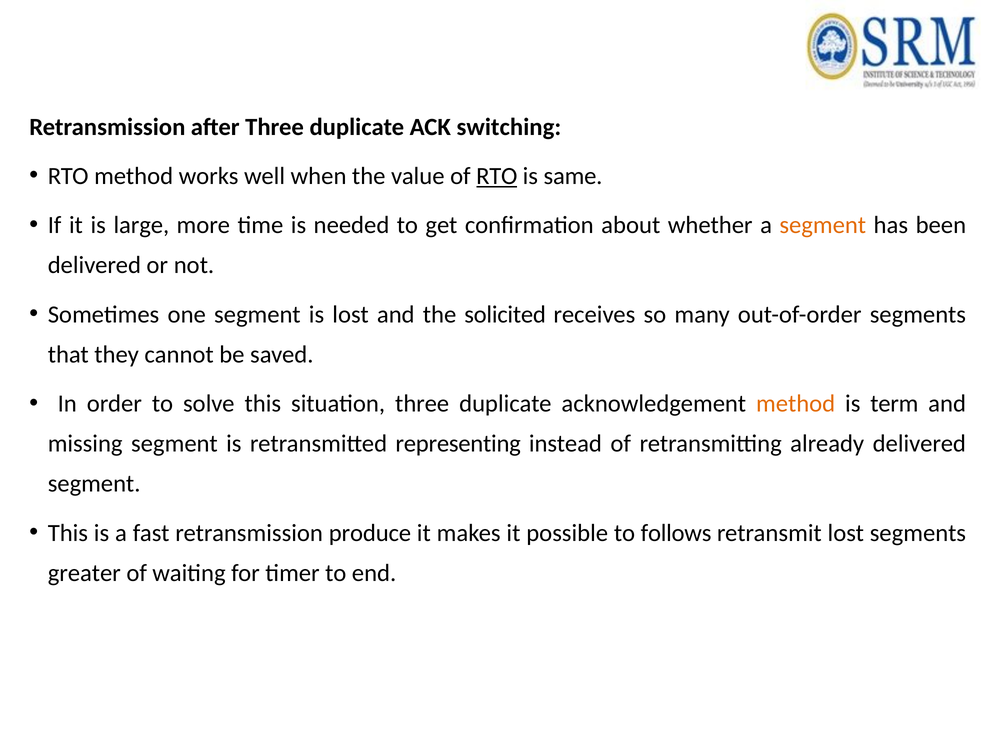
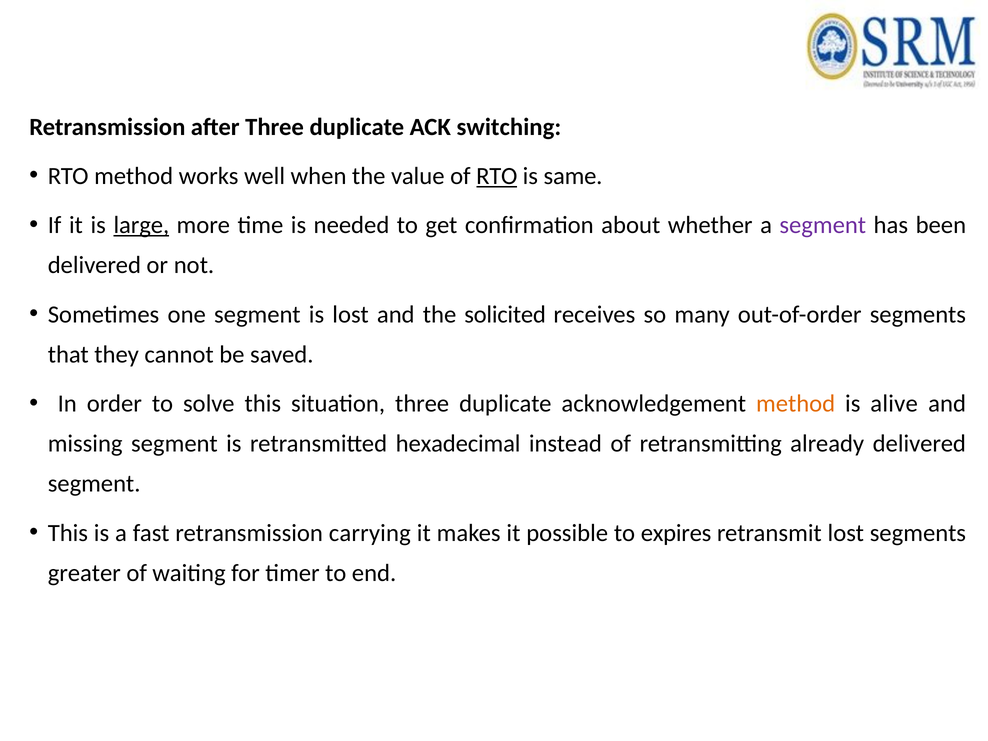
large underline: none -> present
segment at (823, 225) colour: orange -> purple
term: term -> alive
representing: representing -> hexadecimal
produce: produce -> carrying
follows: follows -> expires
